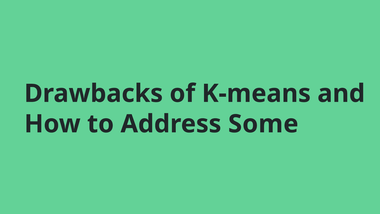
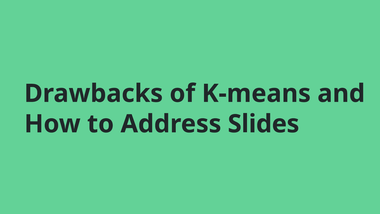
Some: Some -> Slides
